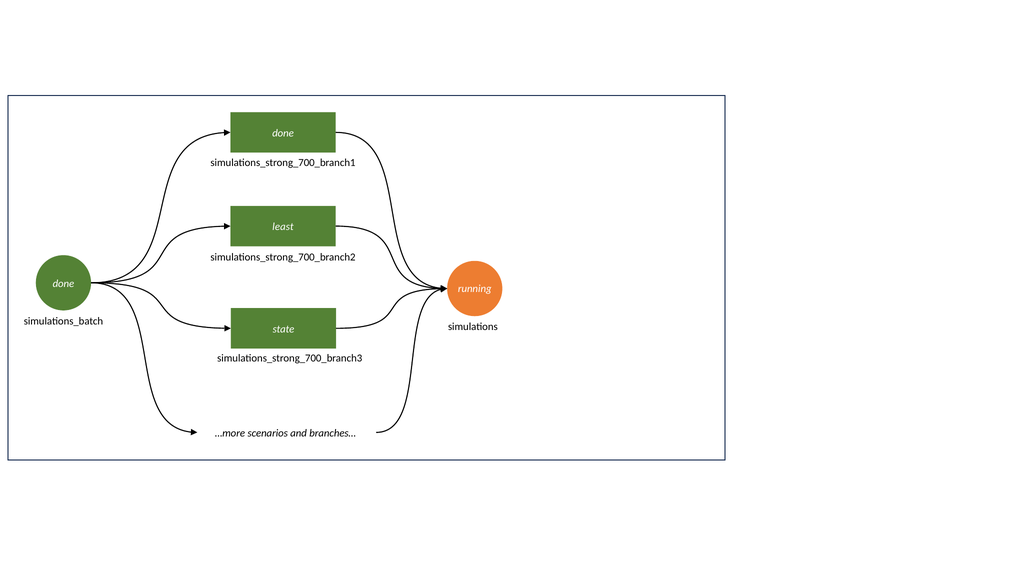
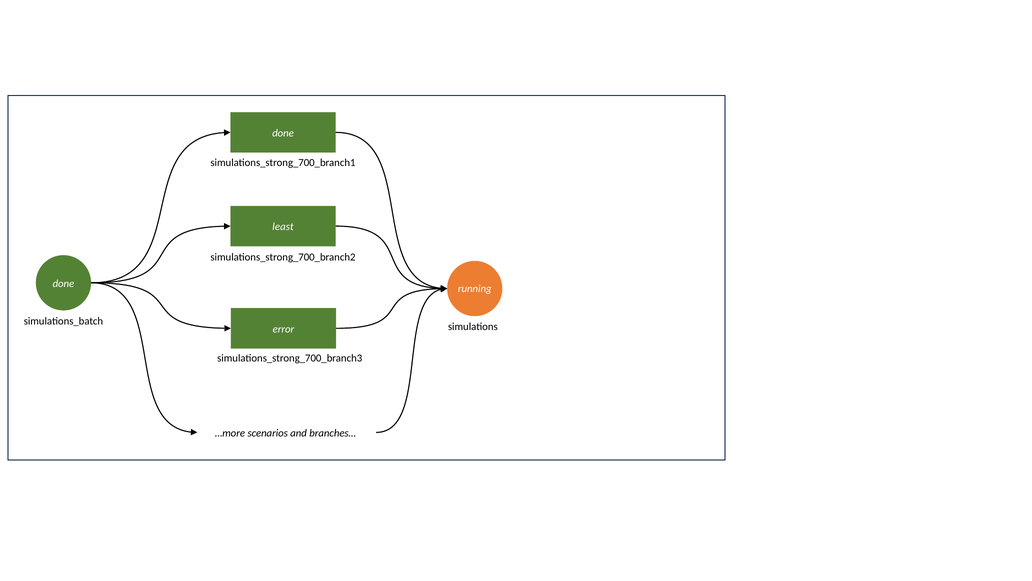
state: state -> error
